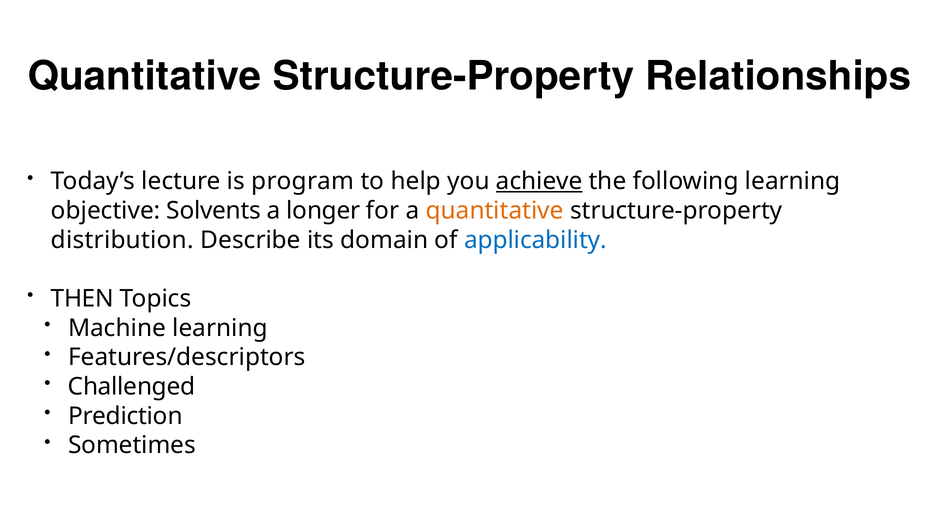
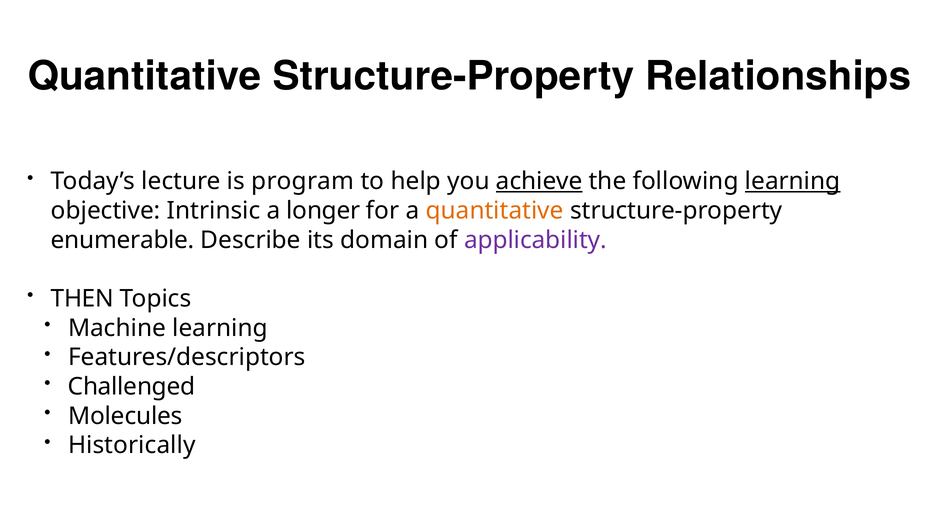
learning at (793, 181) underline: none -> present
Solvents: Solvents -> Intrinsic
distribution: distribution -> enumerable
applicability colour: blue -> purple
Prediction: Prediction -> Molecules
Sometimes: Sometimes -> Historically
